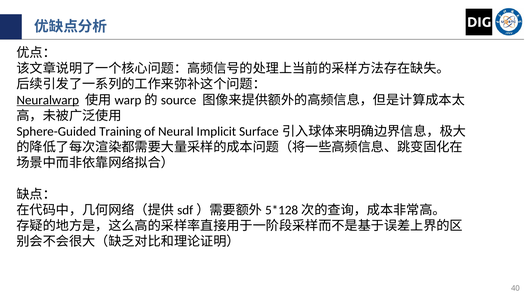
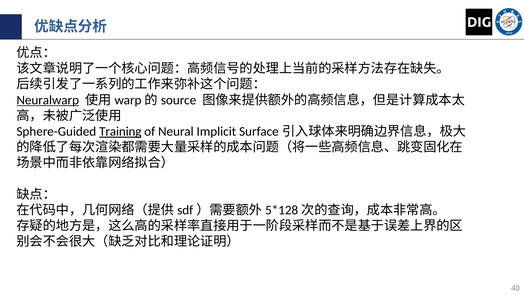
Training underline: none -> present
